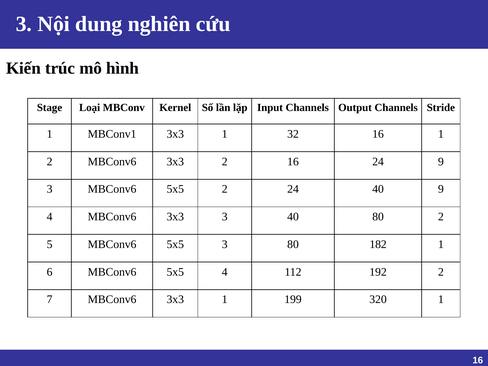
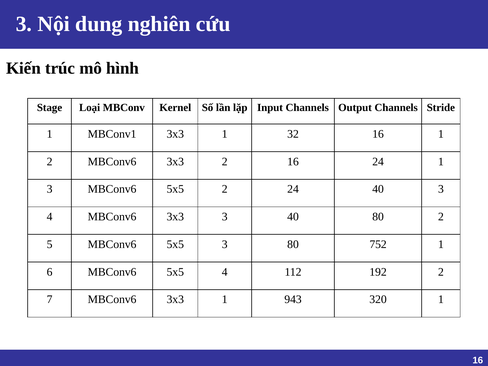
24 9: 9 -> 1
40 9: 9 -> 3
182: 182 -> 752
199: 199 -> 943
